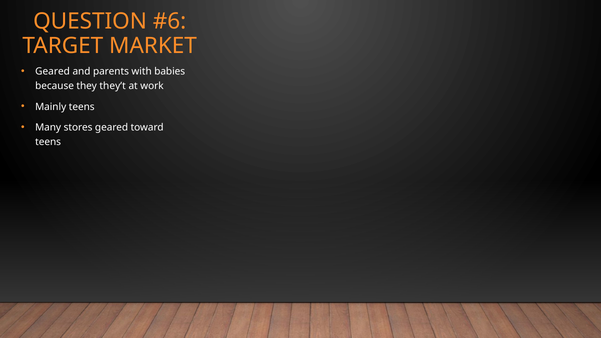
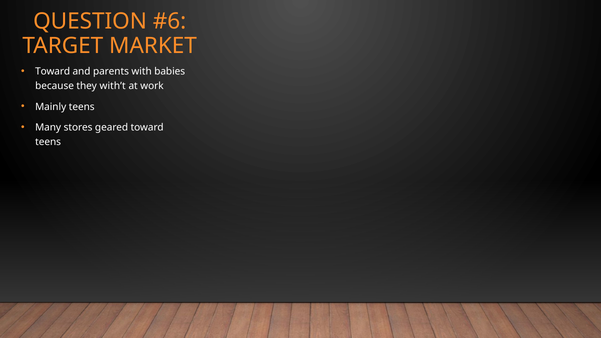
Geared at (53, 72): Geared -> Toward
they’t: they’t -> with’t
